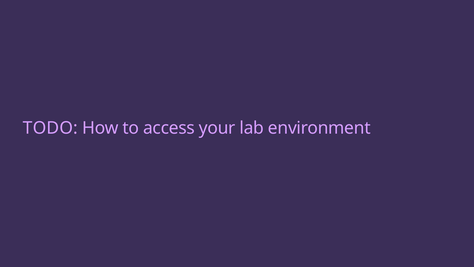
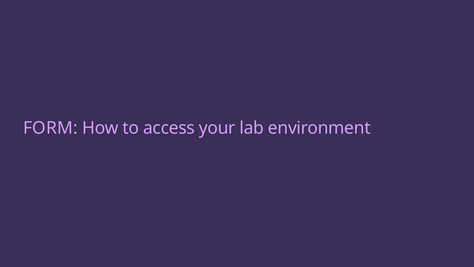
TODO: TODO -> FORM
